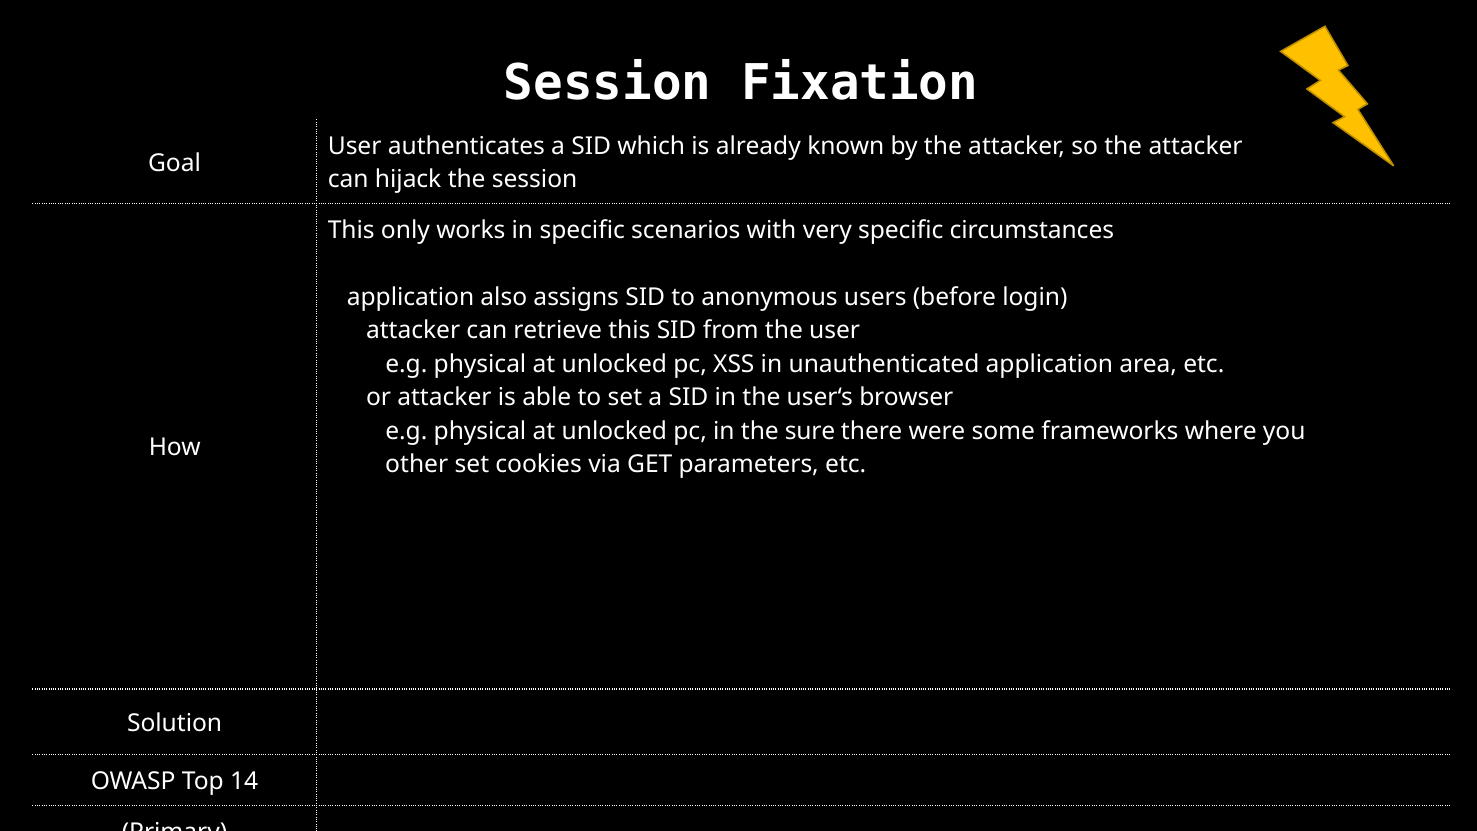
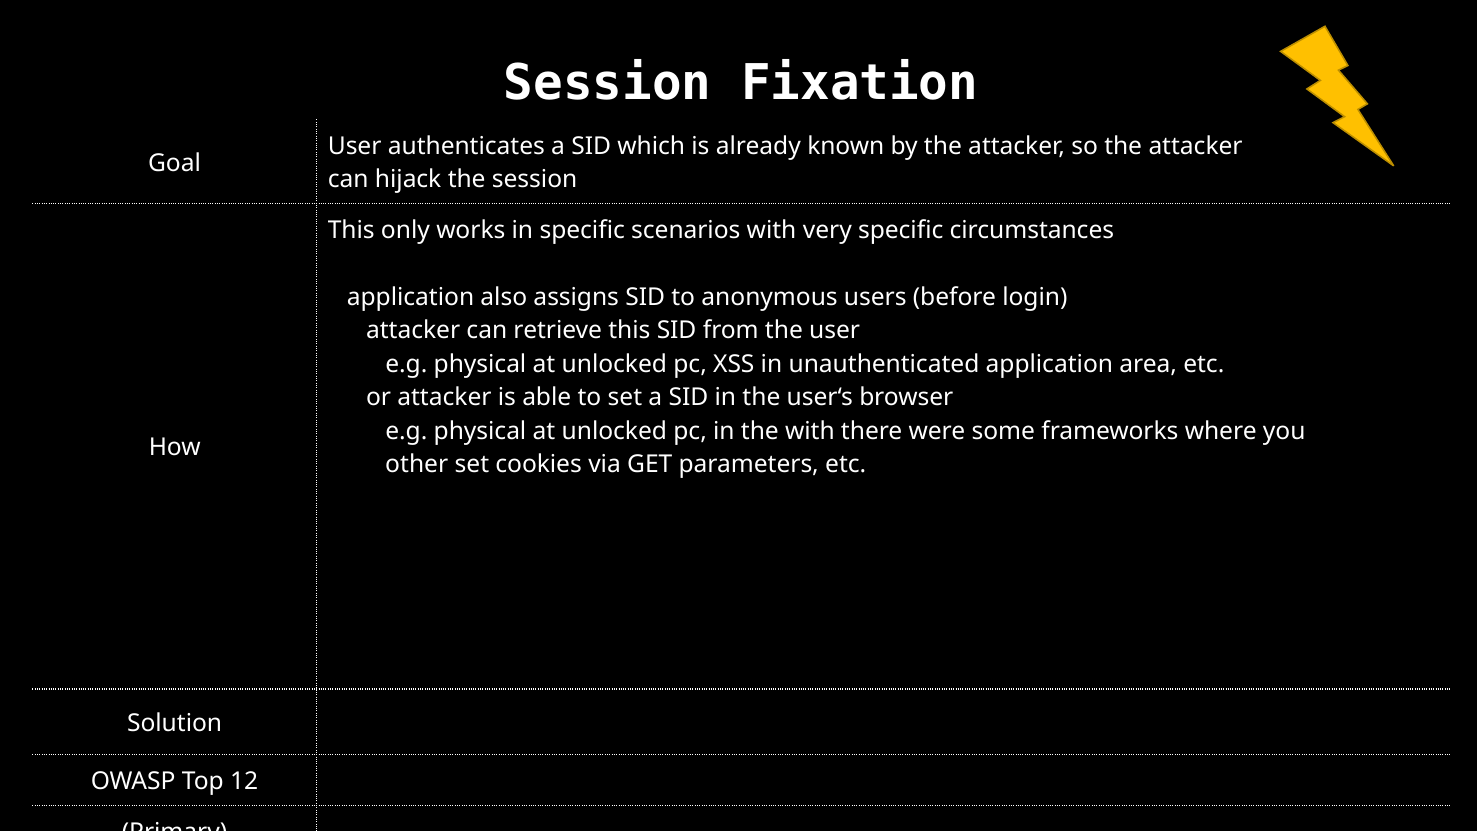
the sure: sure -> with
14: 14 -> 12
